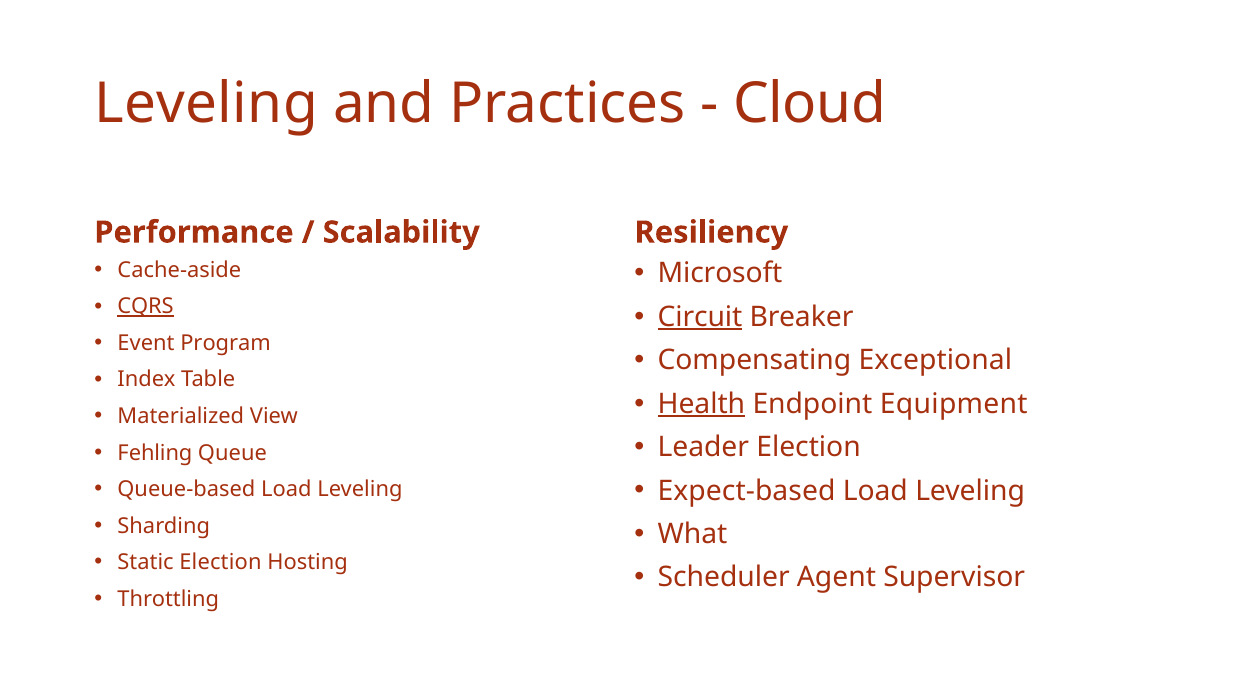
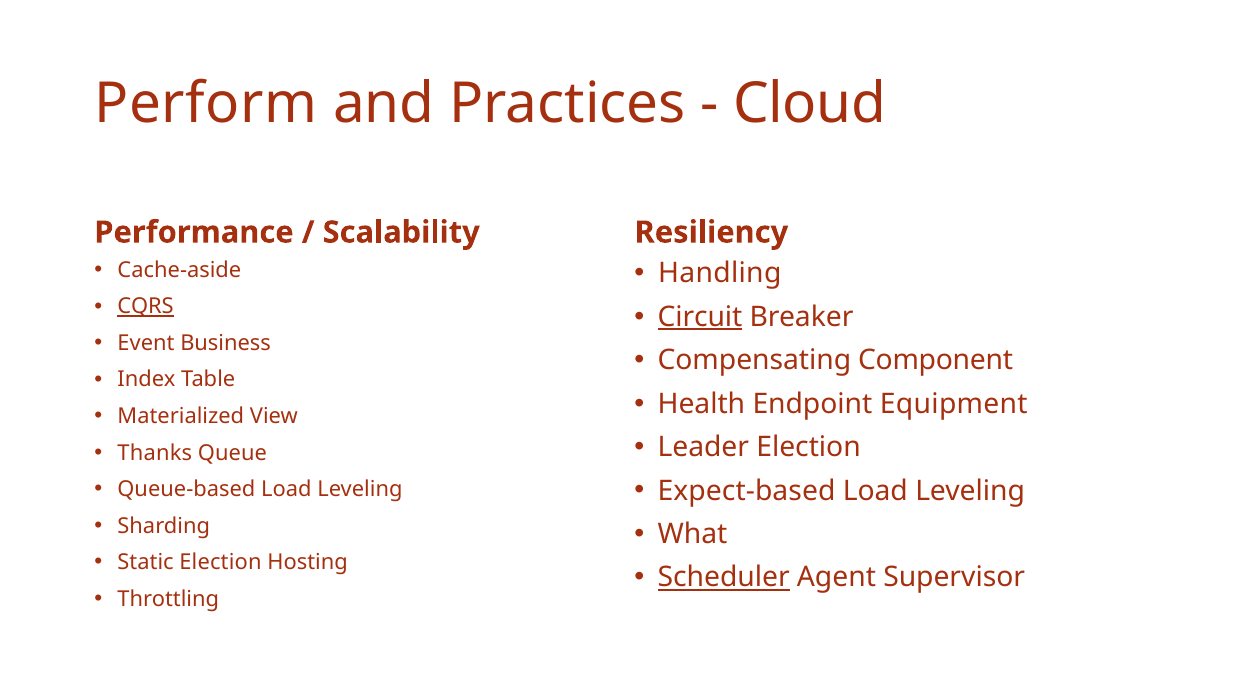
Leveling at (206, 104): Leveling -> Perform
Microsoft: Microsoft -> Handling
Program: Program -> Business
Exceptional: Exceptional -> Component
Health underline: present -> none
Fehling: Fehling -> Thanks
Scheduler underline: none -> present
